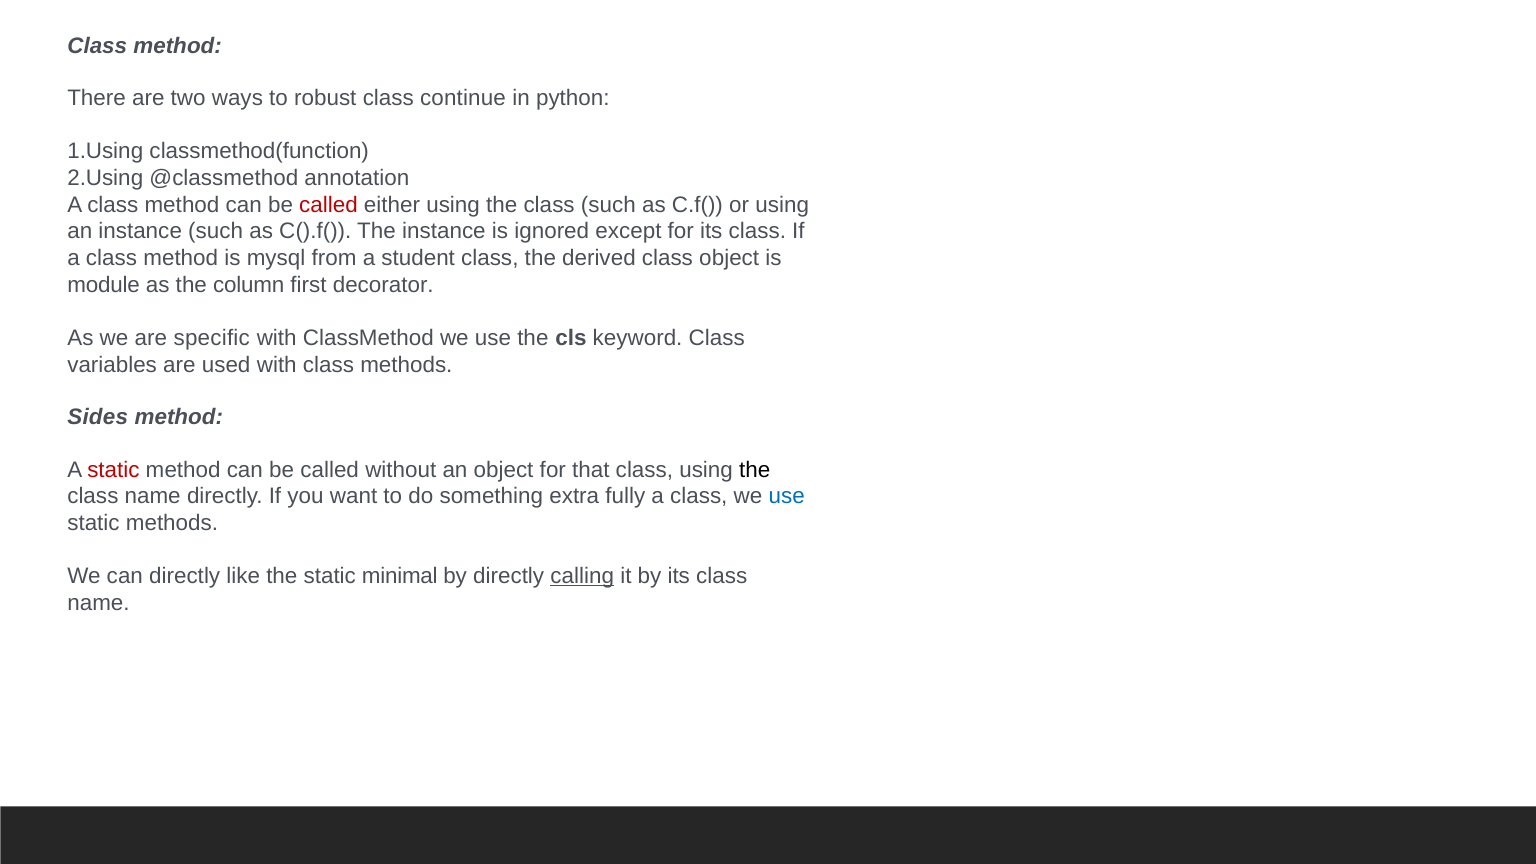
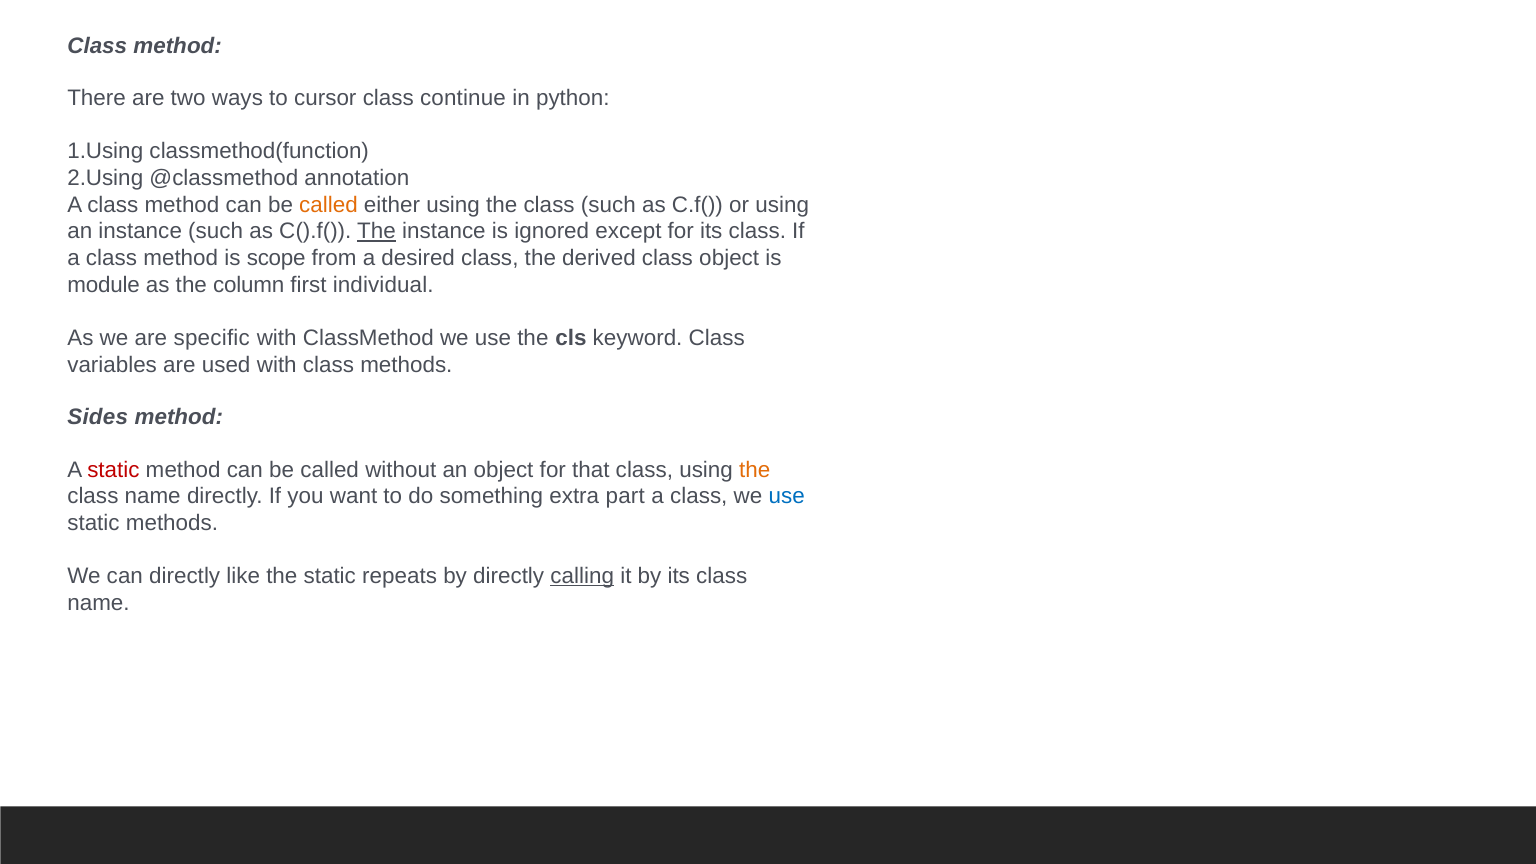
robust: robust -> cursor
called at (328, 205) colour: red -> orange
The at (377, 232) underline: none -> present
mysql: mysql -> scope
student: student -> desired
decorator: decorator -> individual
the at (755, 470) colour: black -> orange
fully: fully -> part
minimal: minimal -> repeats
